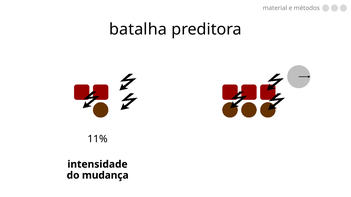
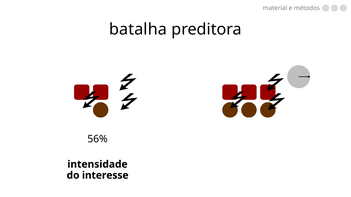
11%: 11% -> 56%
mudança: mudança -> interesse
